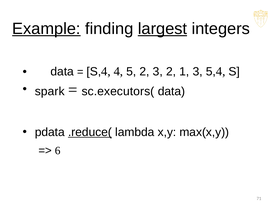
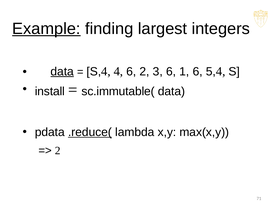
largest underline: present -> none
data at (62, 72) underline: none -> present
4 5: 5 -> 6
3 2: 2 -> 6
1 3: 3 -> 6
spark: spark -> install
sc.executors(: sc.executors( -> sc.immutable(
6 at (58, 151): 6 -> 2
